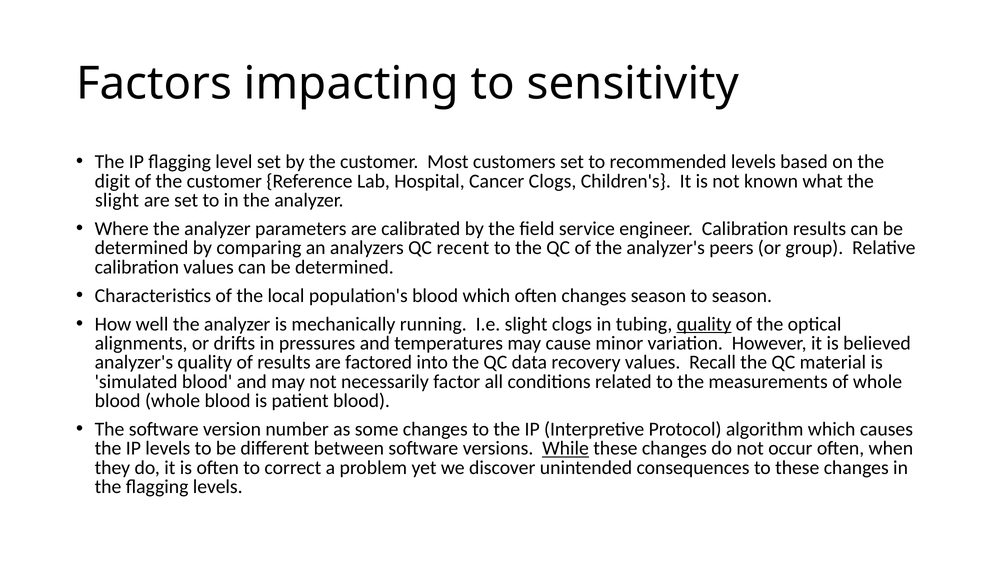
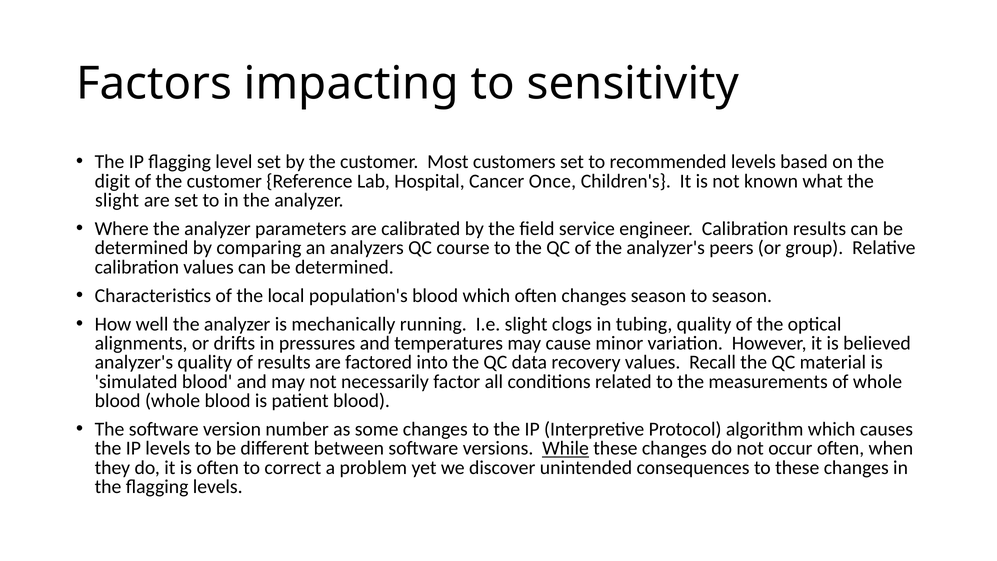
Cancer Clogs: Clogs -> Once
recent: recent -> course
quality at (704, 324) underline: present -> none
